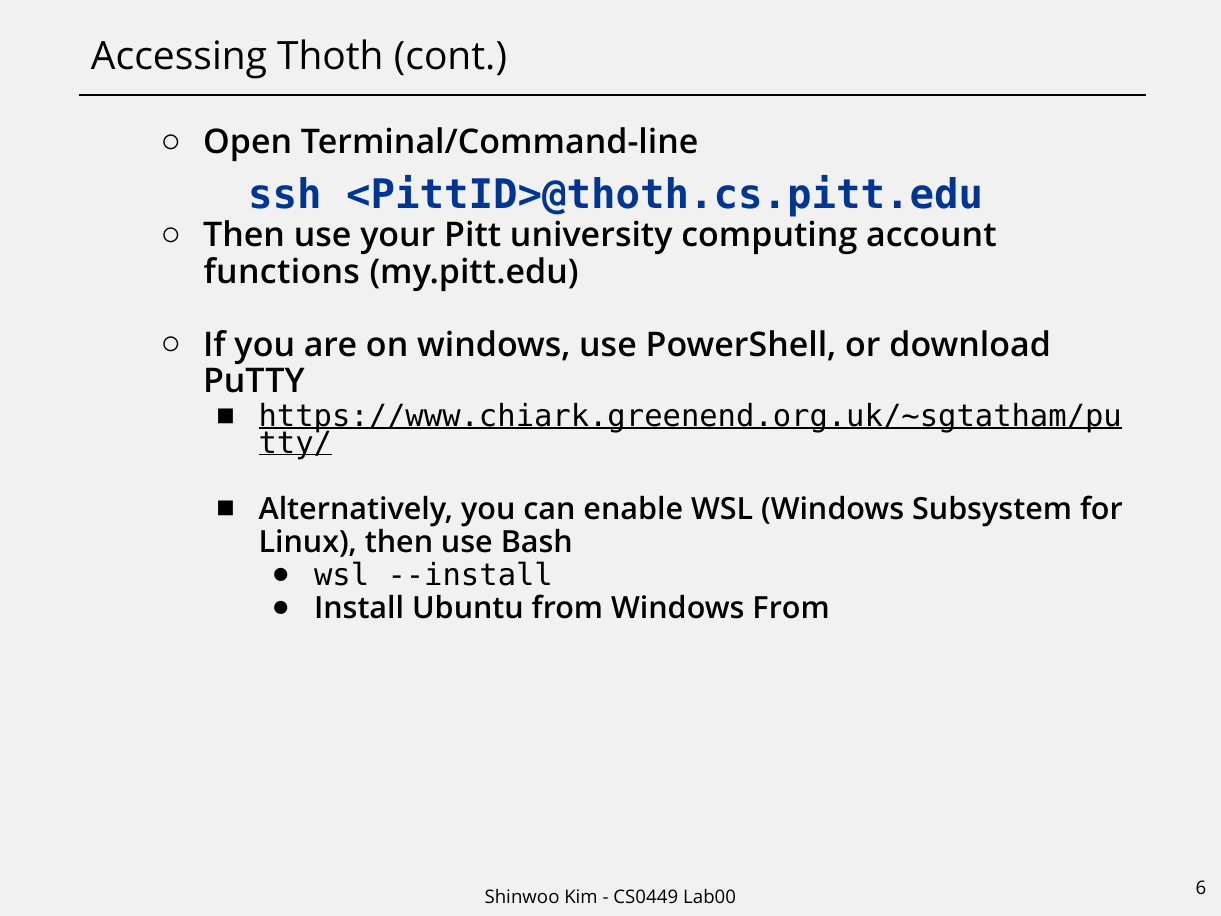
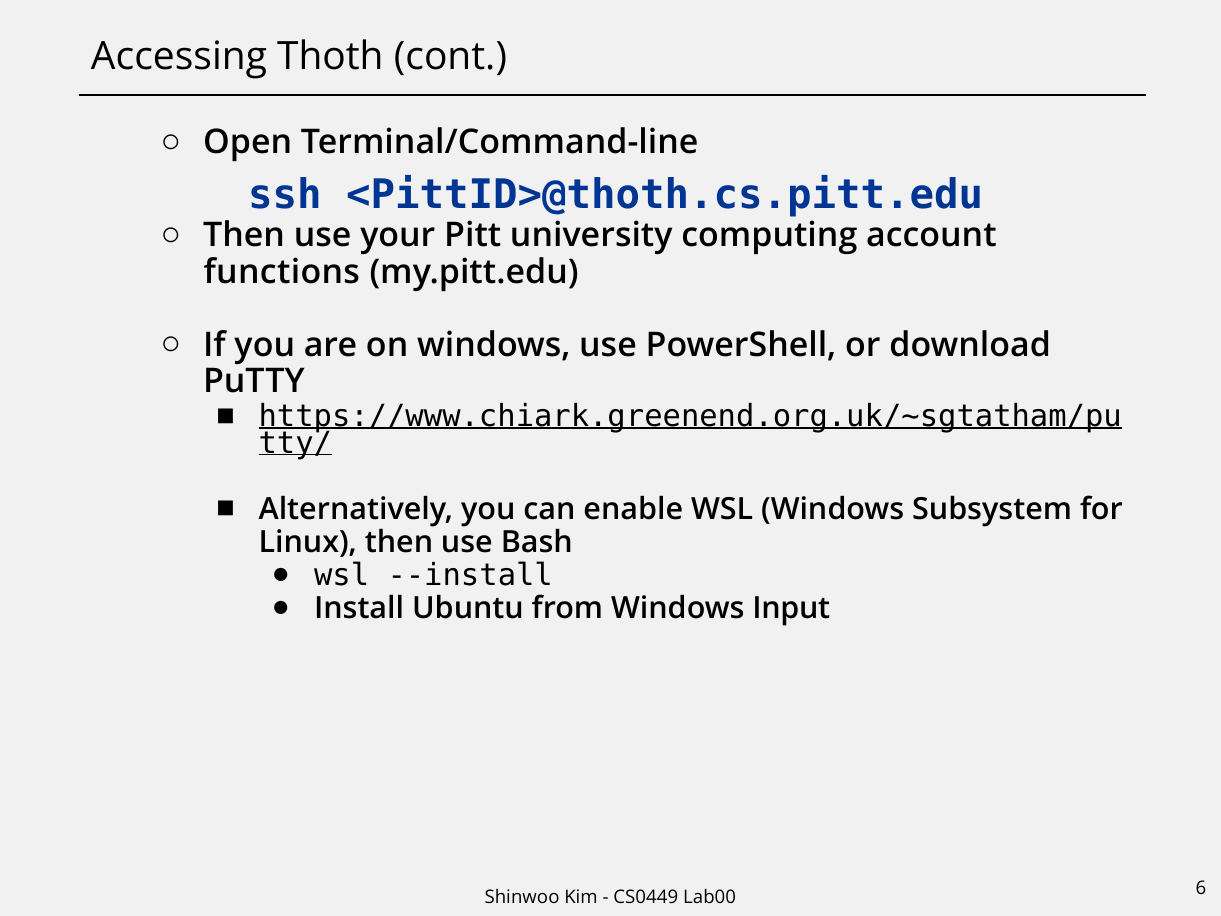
Windows From: From -> Input
